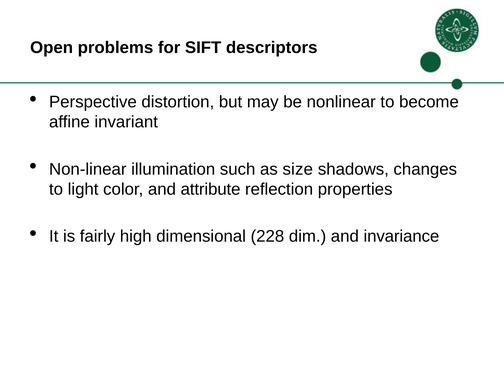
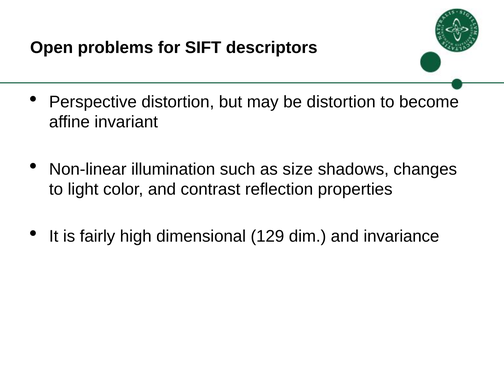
be nonlinear: nonlinear -> distortion
attribute: attribute -> contrast
228: 228 -> 129
